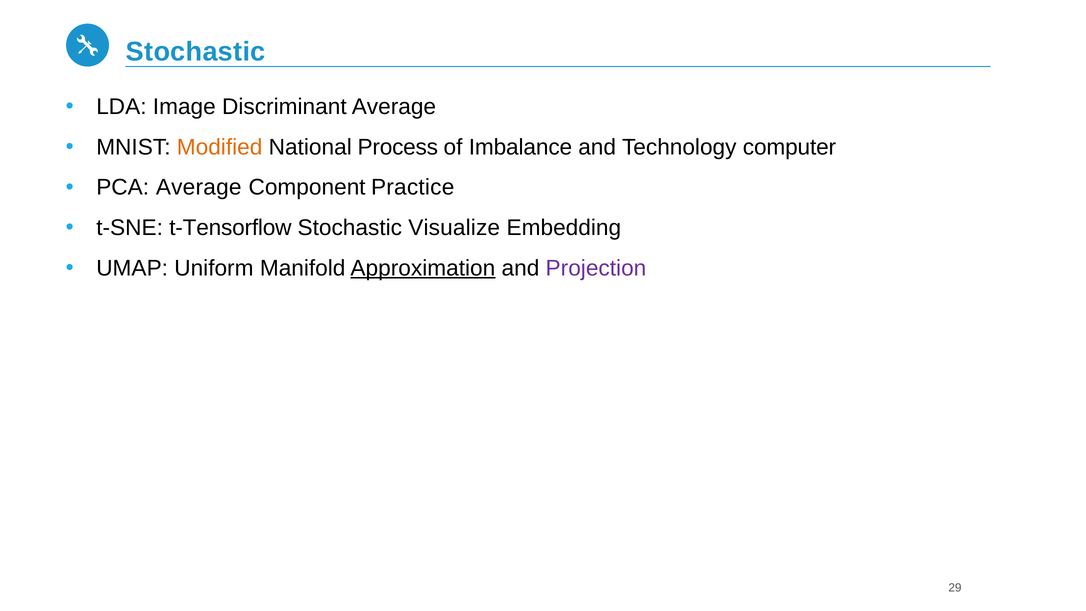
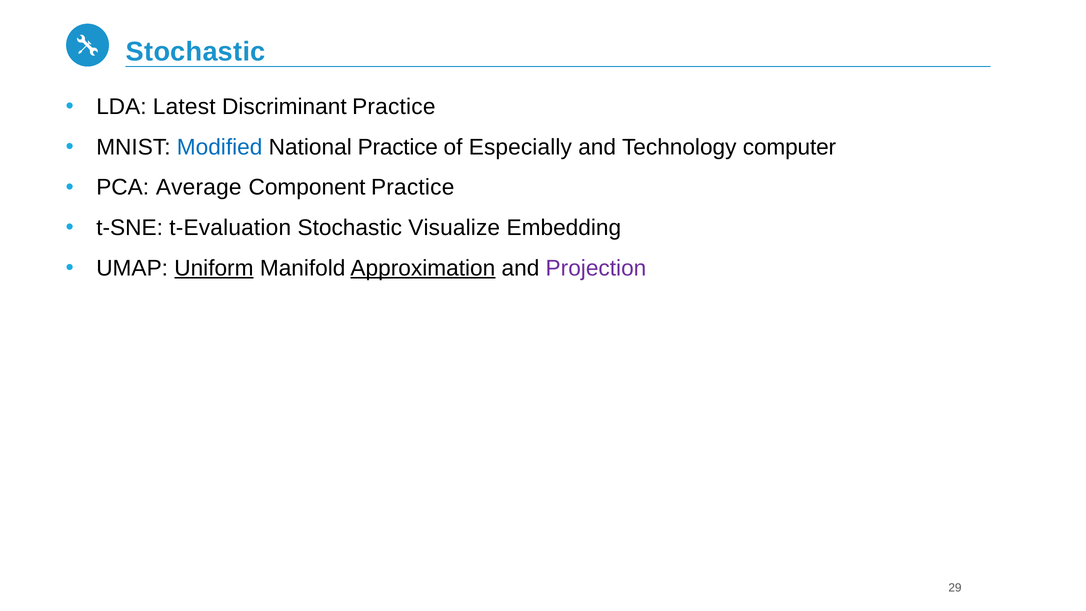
Image: Image -> Latest
Discriminant Average: Average -> Practice
Modified colour: orange -> blue
National Process: Process -> Practice
Imbalance: Imbalance -> Especially
t-Tensorflow: t-Tensorflow -> t-Evaluation
Uniform underline: none -> present
